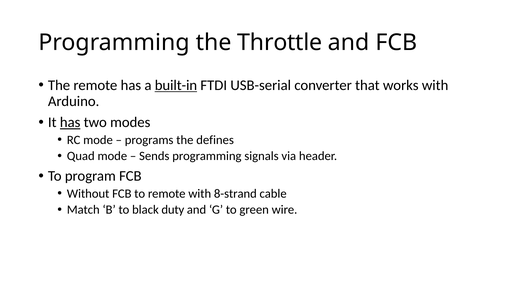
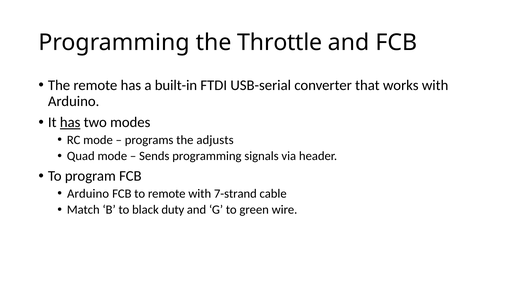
built-in underline: present -> none
defines: defines -> adjusts
Without at (88, 194): Without -> Arduino
8-strand: 8-strand -> 7-strand
